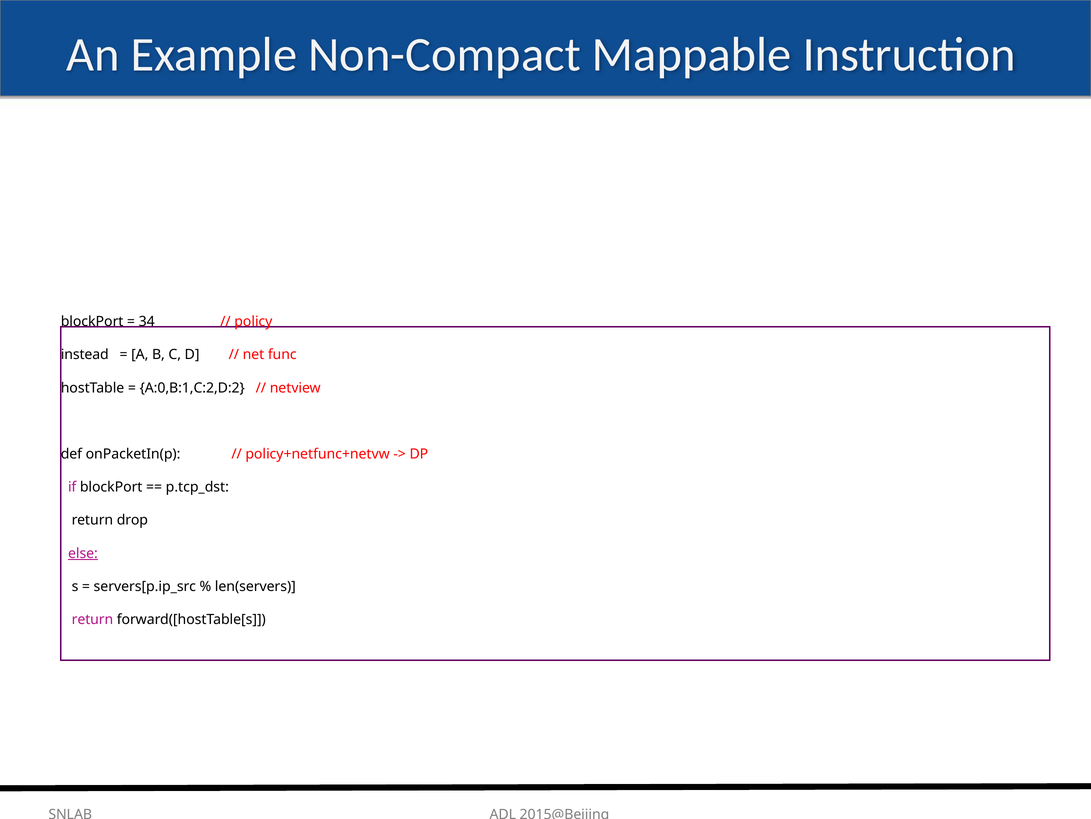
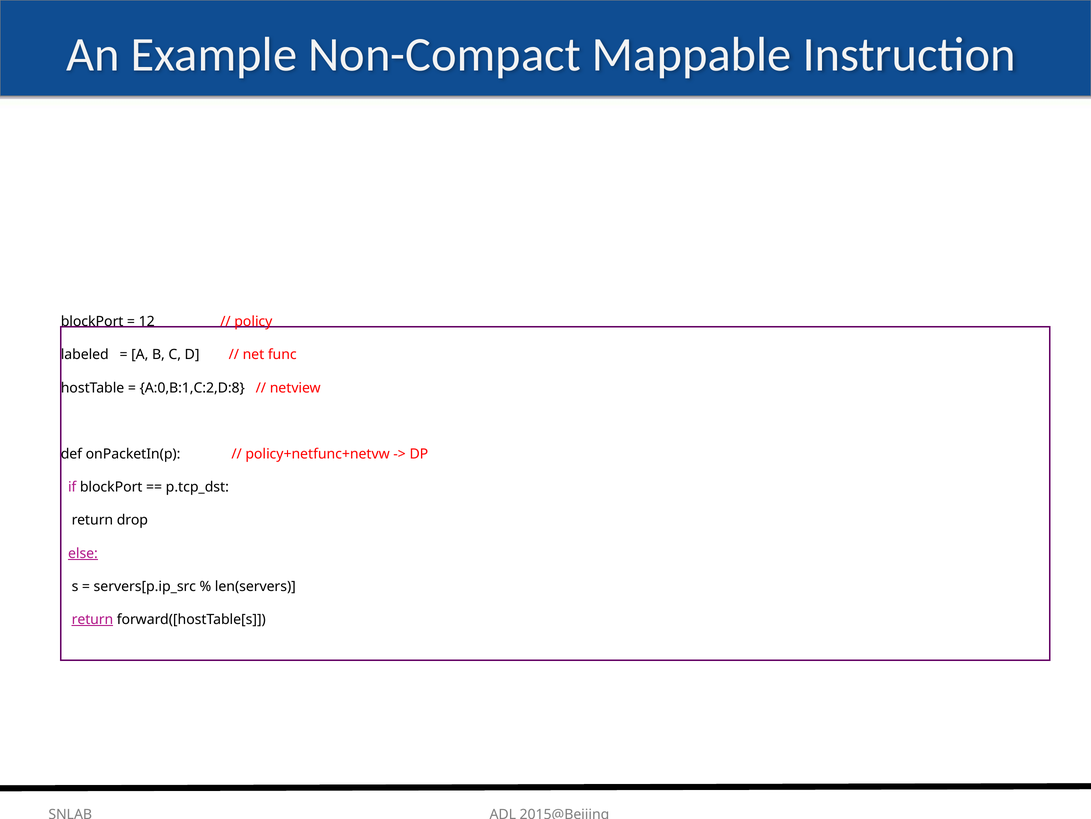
34: 34 -> 12
instead: instead -> labeled
A:0,B:1,C:2,D:2: A:0,B:1,C:2,D:2 -> A:0,B:1,C:2,D:8
return at (92, 619) underline: none -> present
